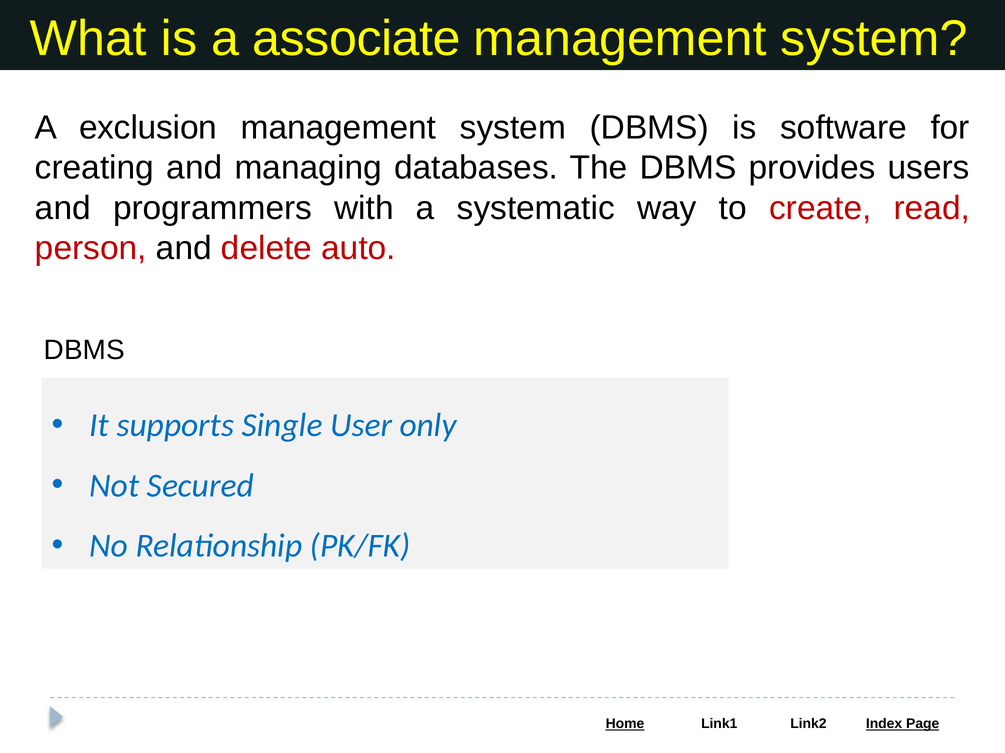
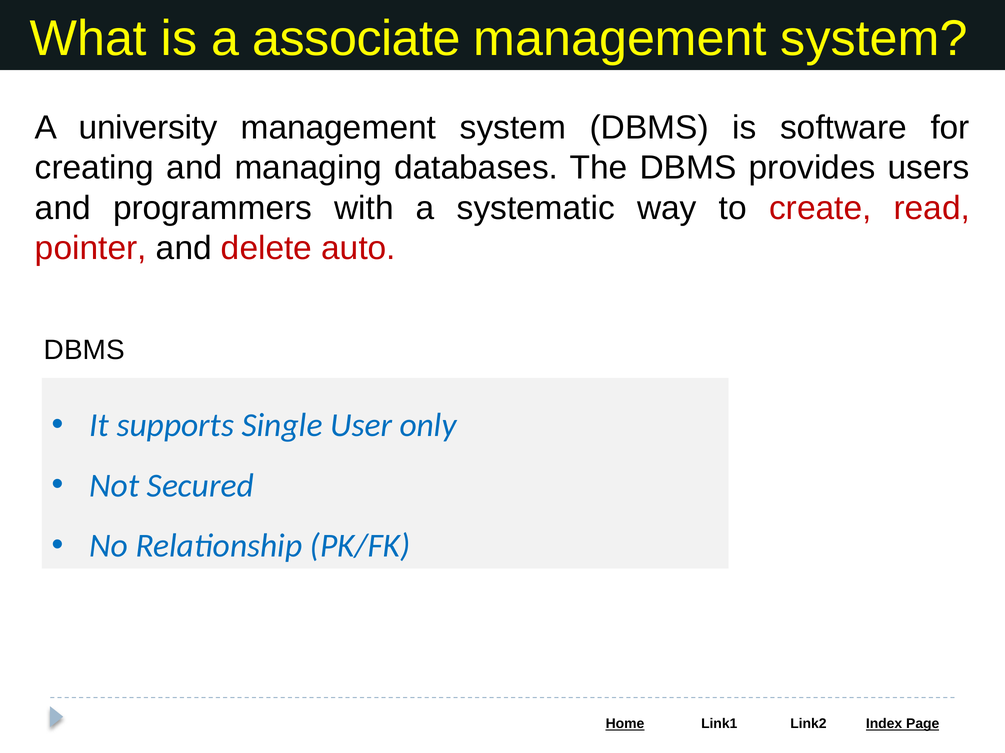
exclusion: exclusion -> university
person: person -> pointer
